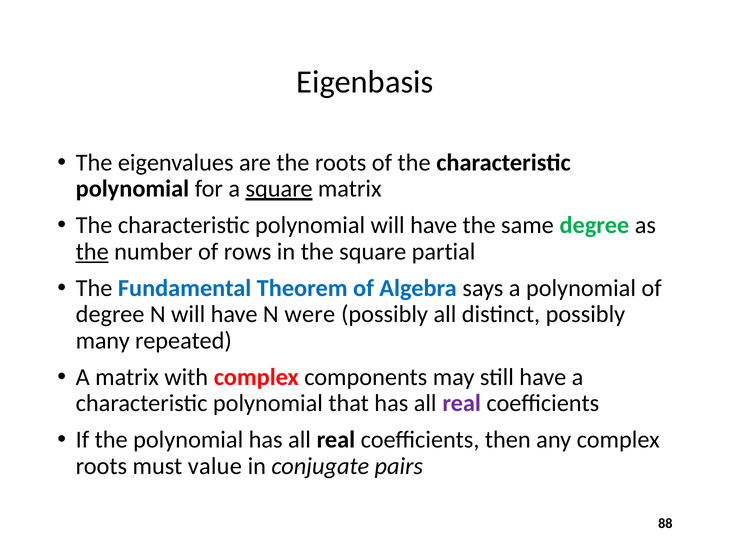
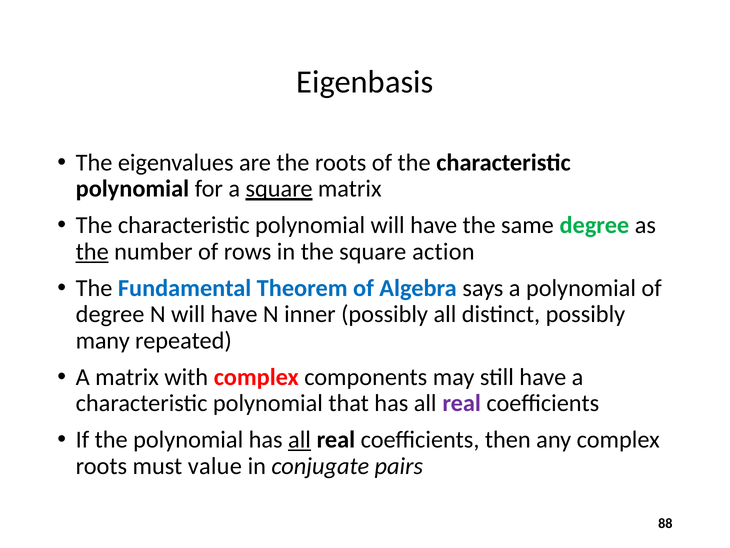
partial: partial -> action
were: were -> inner
all at (299, 439) underline: none -> present
